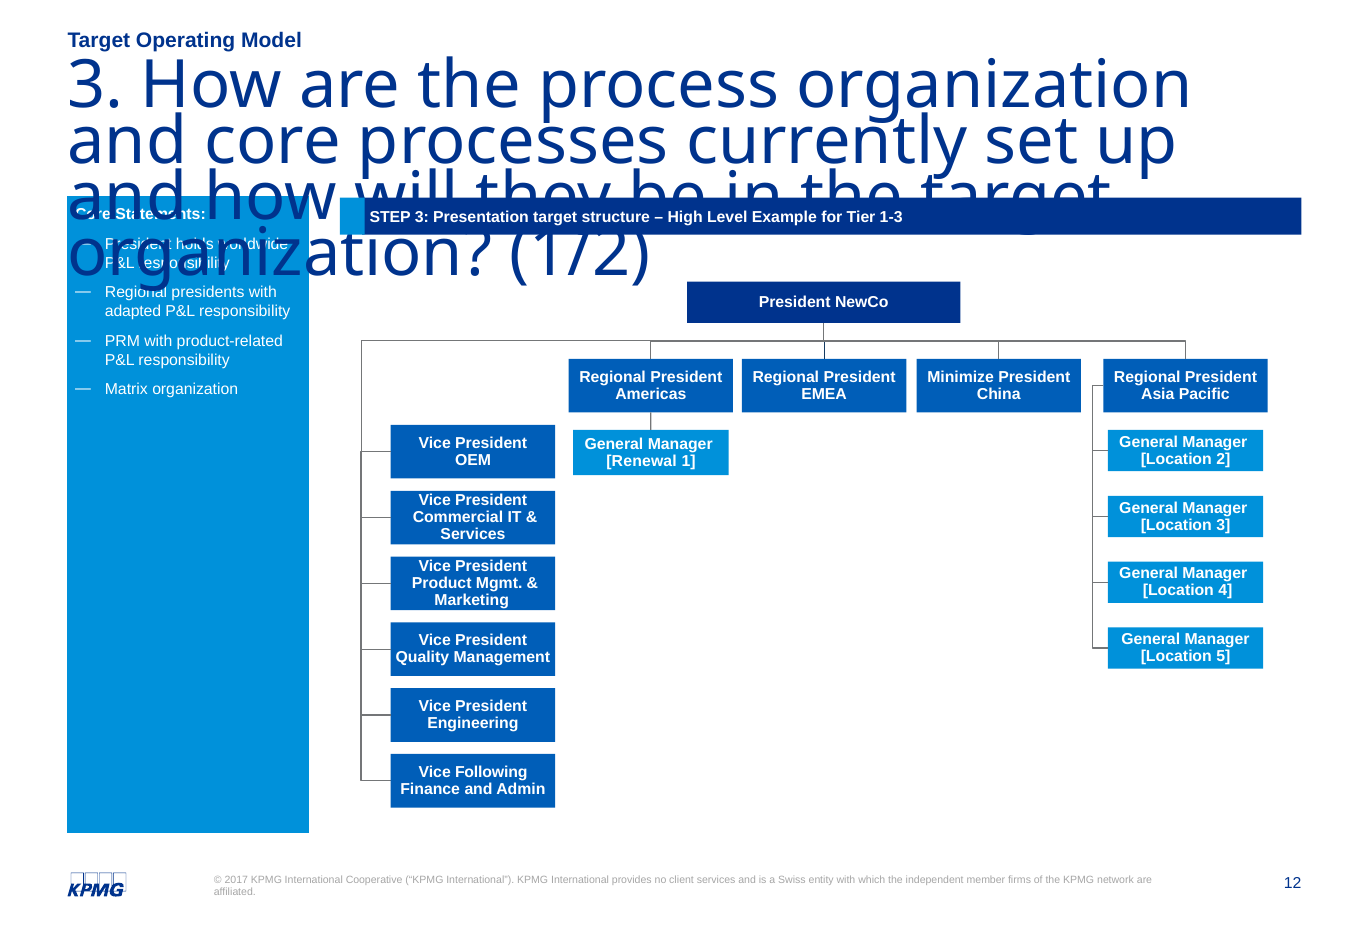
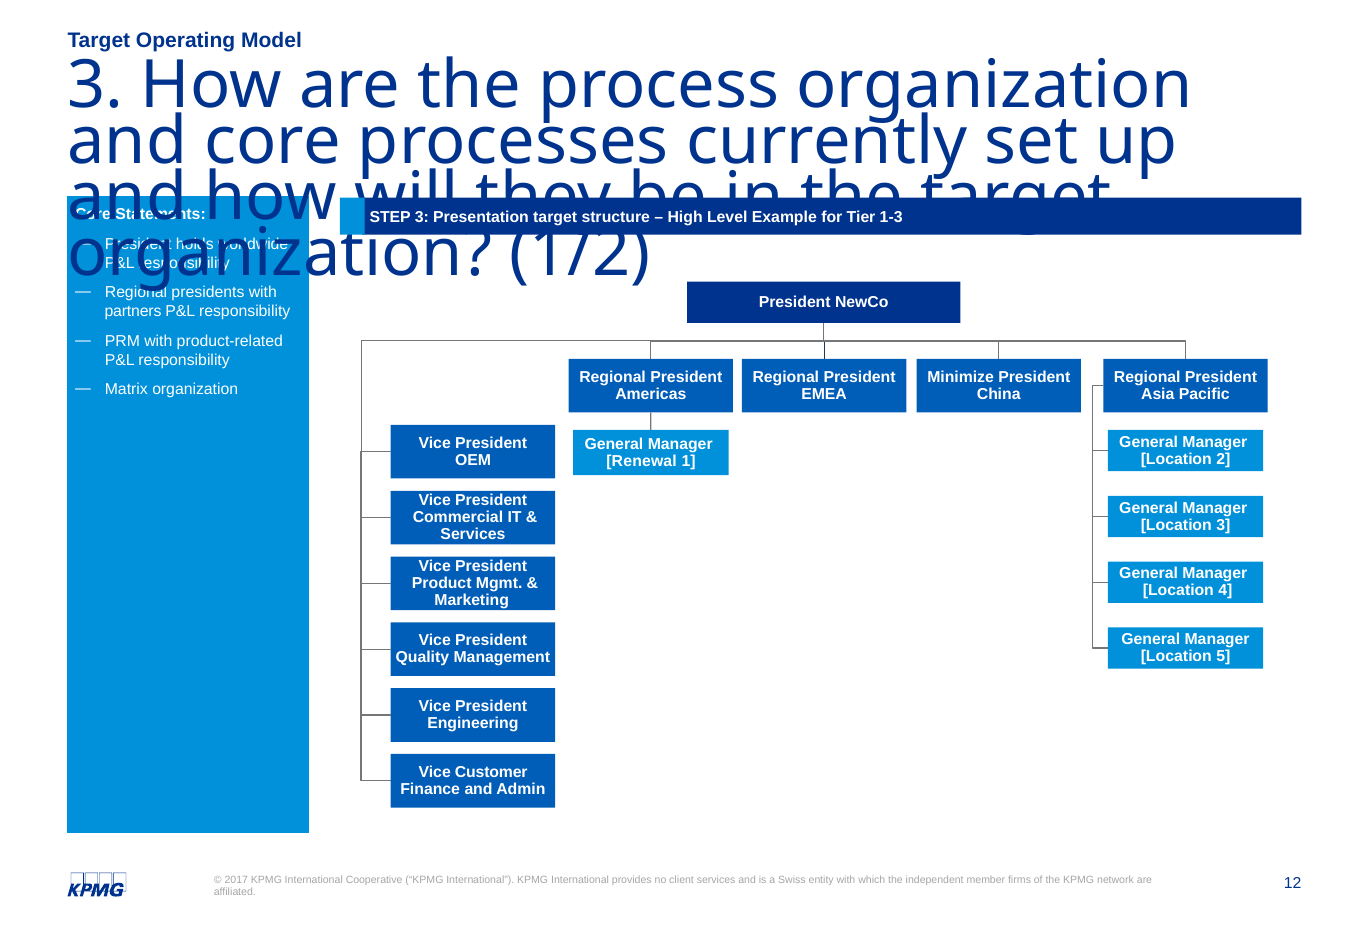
adapted: adapted -> partners
Following: Following -> Customer
